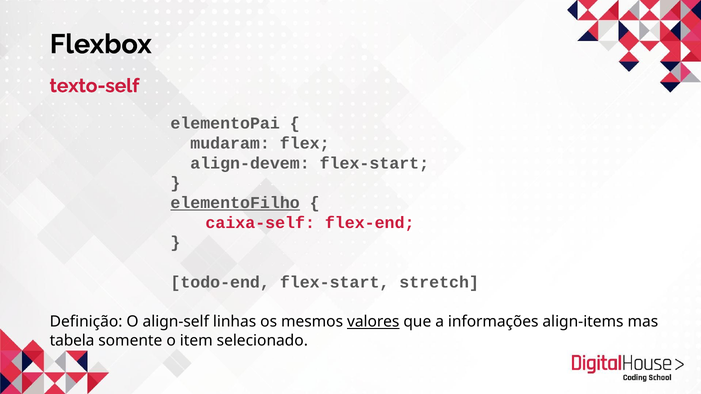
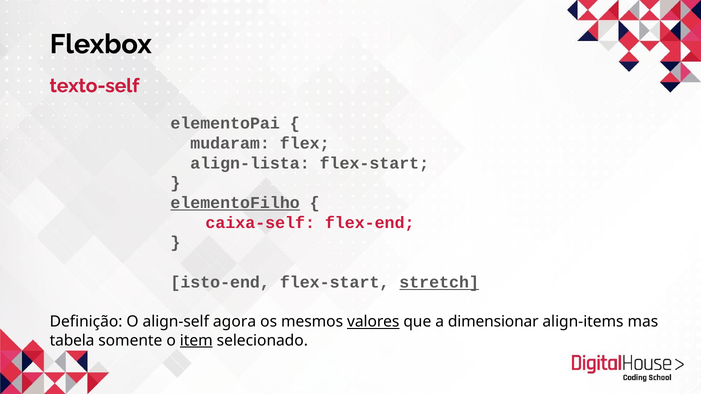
align-devem: align-devem -> align-lista
todo-end: todo-end -> isto-end
stretch underline: none -> present
linhas: linhas -> agora
informações: informações -> dimensionar
item underline: none -> present
